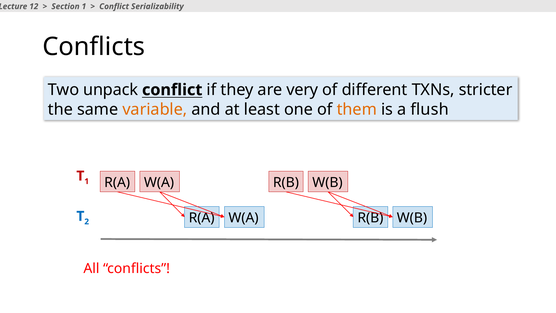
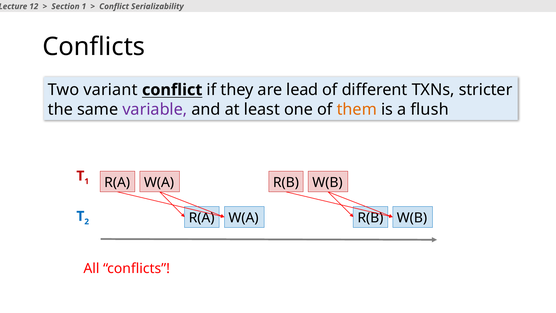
unpack: unpack -> variant
very: very -> lead
variable colour: orange -> purple
